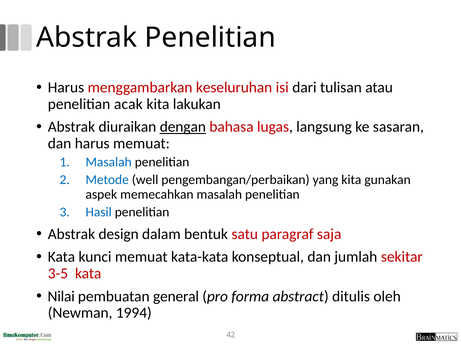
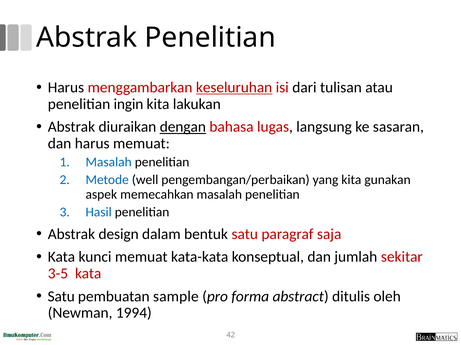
keseluruhan underline: none -> present
acak: acak -> ingin
Nilai at (61, 297): Nilai -> Satu
general: general -> sample
